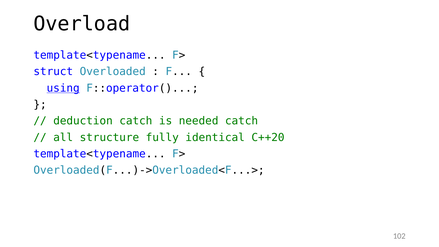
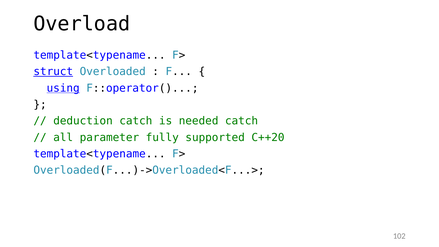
struct underline: none -> present
structure: structure -> parameter
identical: identical -> supported
